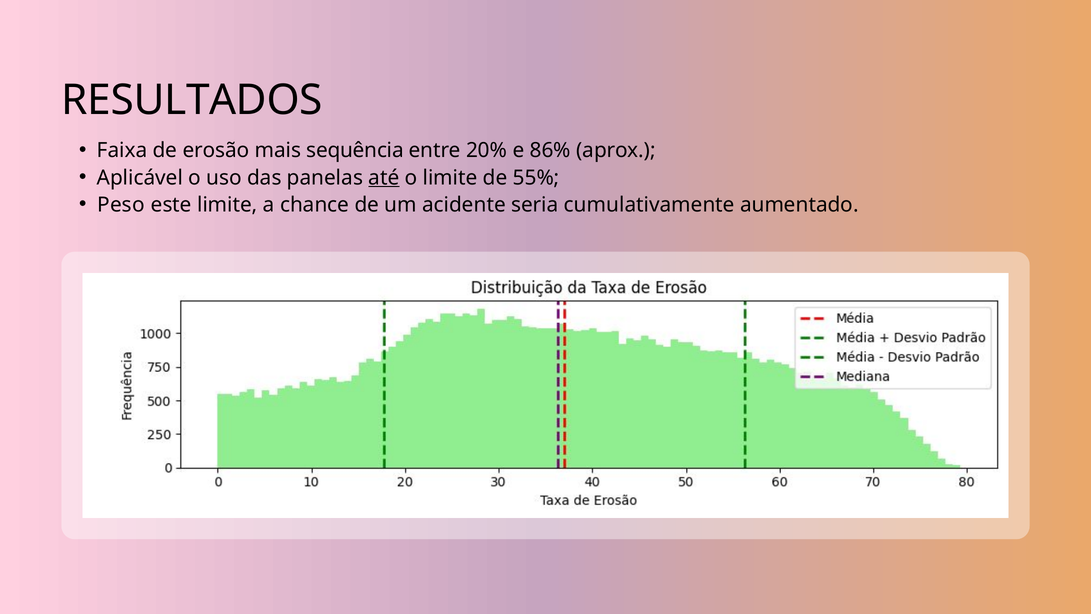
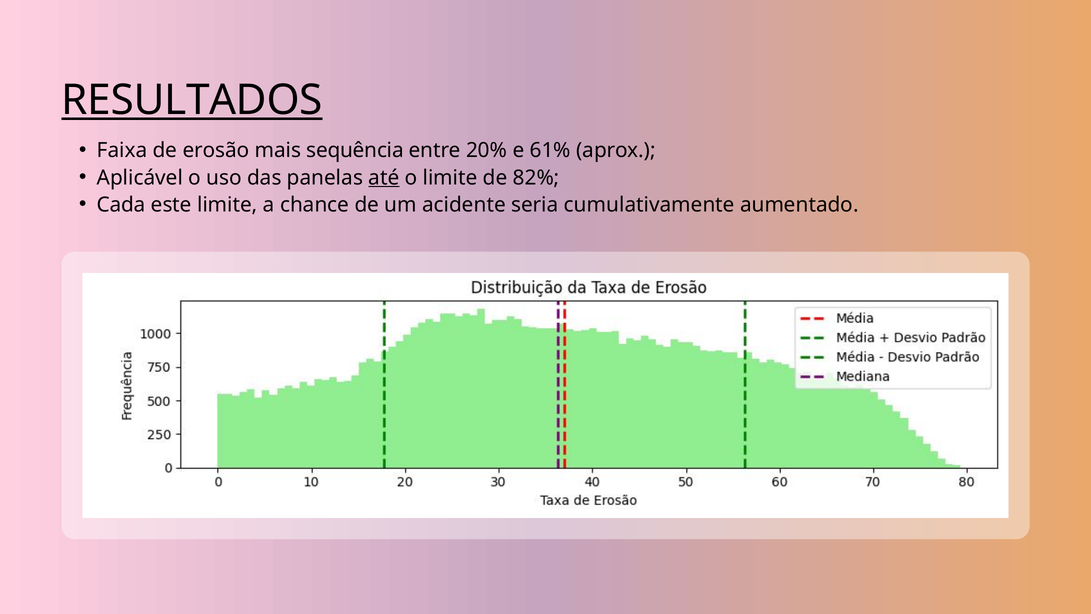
RESULTADOS underline: none -> present
86%: 86% -> 61%
55%: 55% -> 82%
Peso: Peso -> Cada
